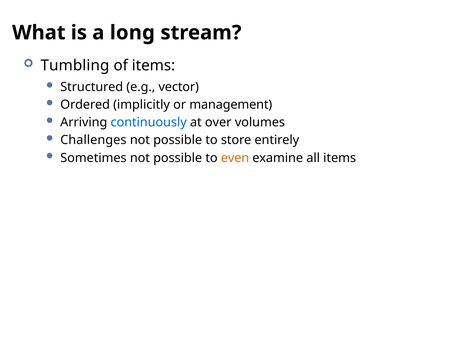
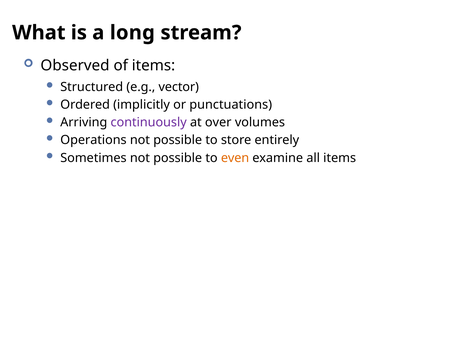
Tumbling: Tumbling -> Observed
management: management -> punctuations
continuously colour: blue -> purple
Challenges: Challenges -> Operations
